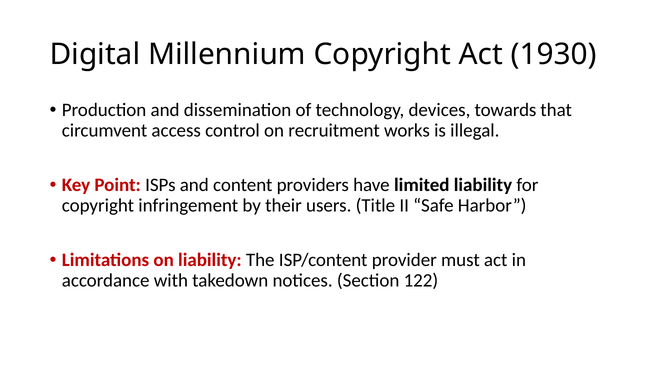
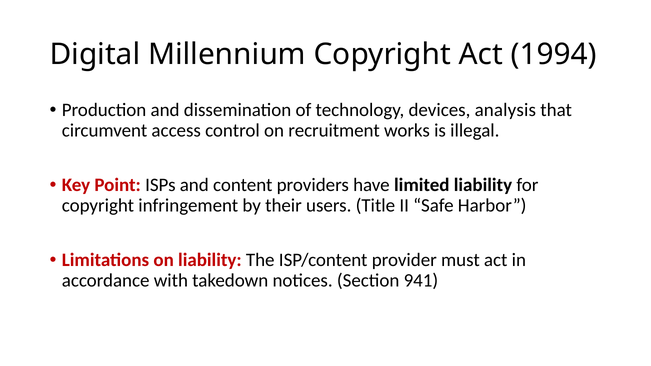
1930: 1930 -> 1994
towards: towards -> analysis
122: 122 -> 941
